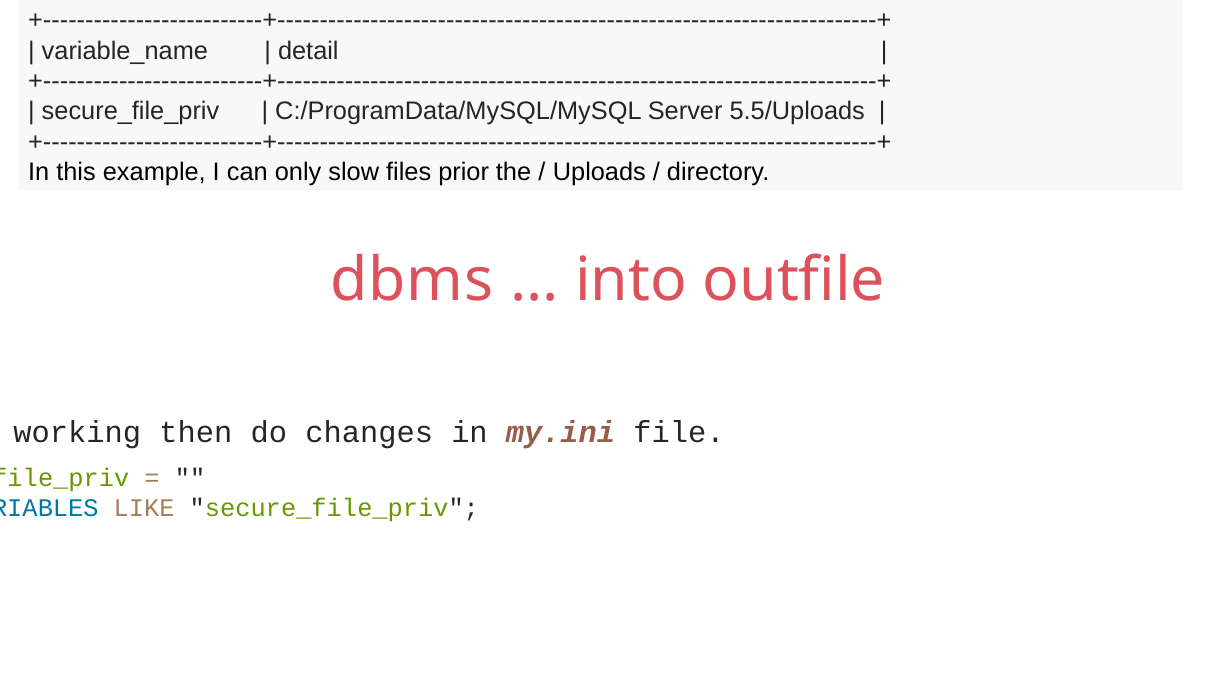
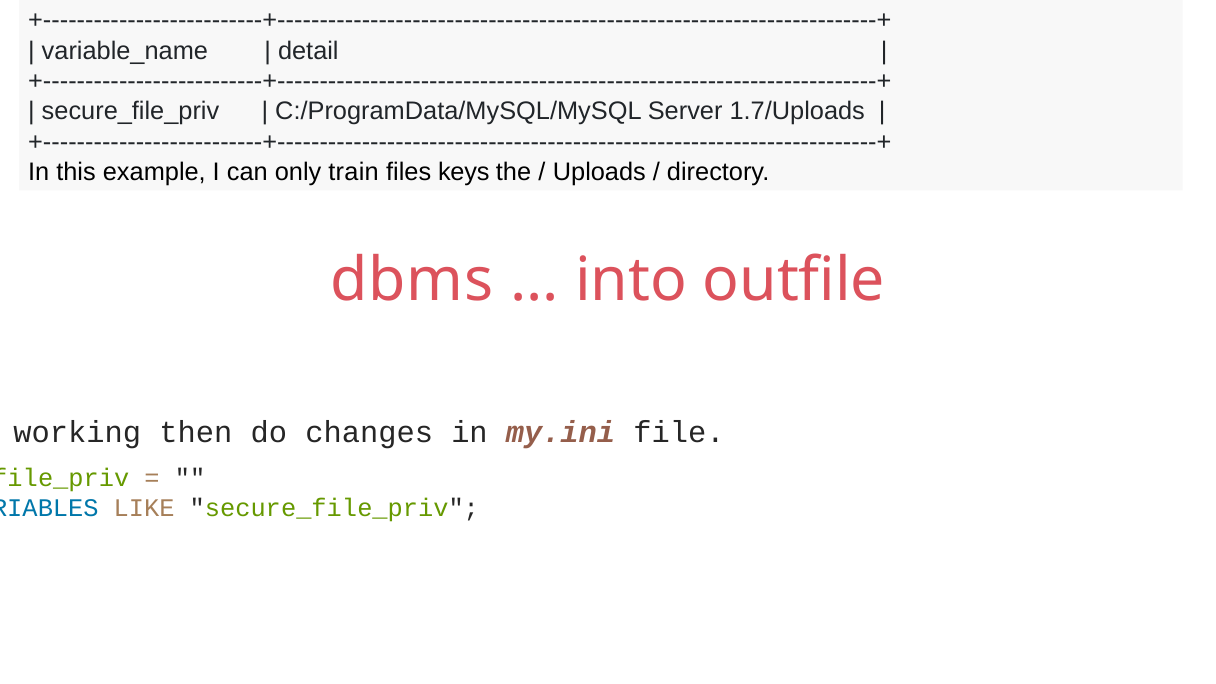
5.5/Uploads: 5.5/Uploads -> 1.7/Uploads
slow: slow -> train
prior: prior -> keys
